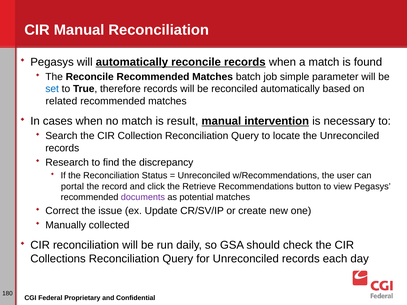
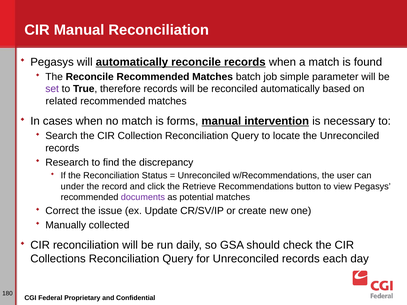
set colour: blue -> purple
result: result -> forms
portal: portal -> under
